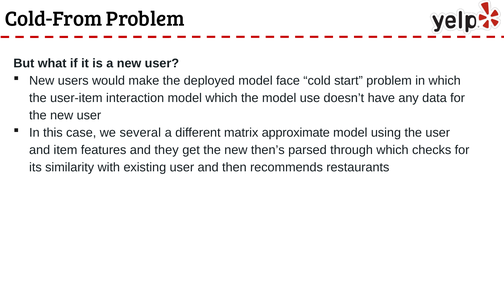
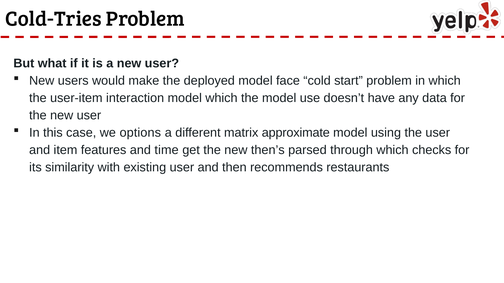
Cold-From: Cold-From -> Cold-Tries
several: several -> options
they: they -> time
